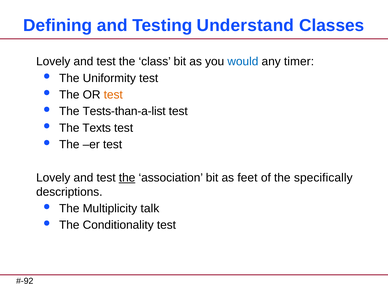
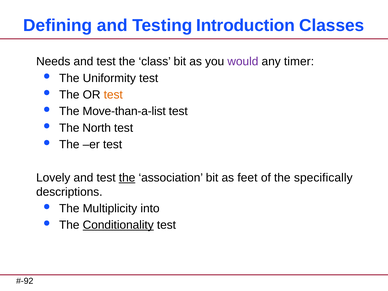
Understand: Understand -> Introduction
Lovely at (53, 62): Lovely -> Needs
would colour: blue -> purple
Tests-than-a-list: Tests-than-a-list -> Move-than-a-list
Texts: Texts -> North
talk: talk -> into
Conditionality underline: none -> present
